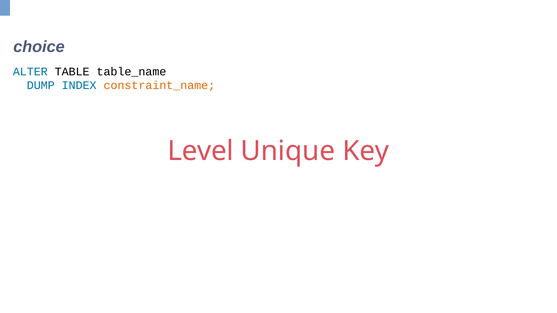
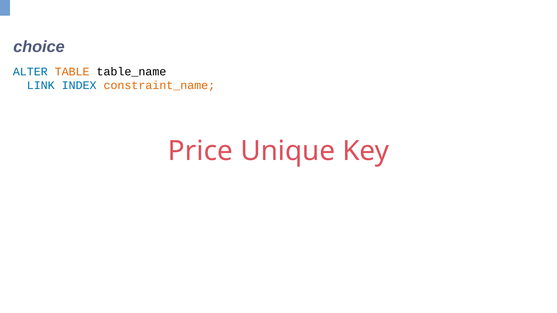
TABLE colour: black -> orange
DUMP: DUMP -> LINK
Level: Level -> Price
